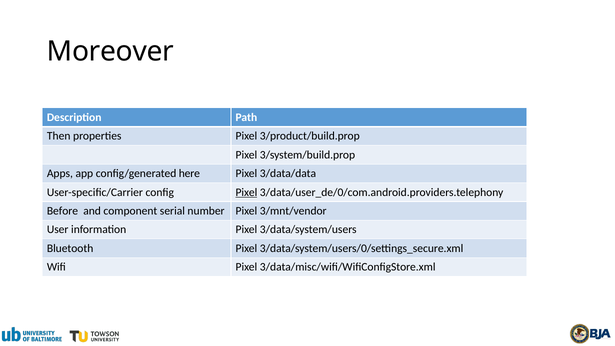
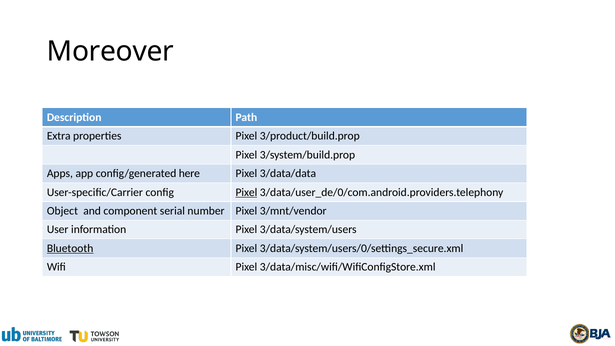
Then: Then -> Extra
Before: Before -> Object
Bluetooth underline: none -> present
